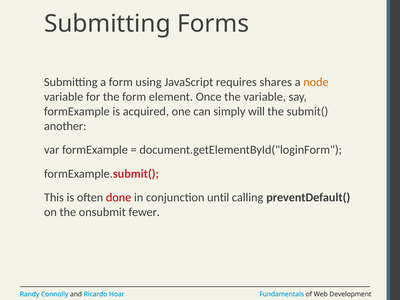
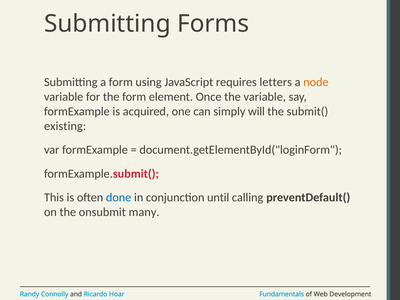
shares: shares -> letters
another: another -> existing
done colour: red -> blue
fewer: fewer -> many
